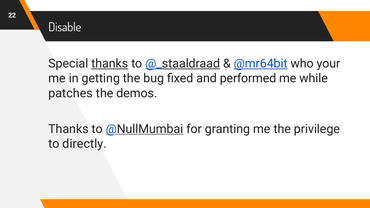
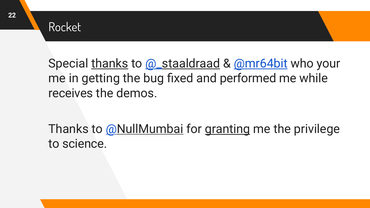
Disable: Disable -> Rocket
patches: patches -> receives
granting underline: none -> present
directly: directly -> science
